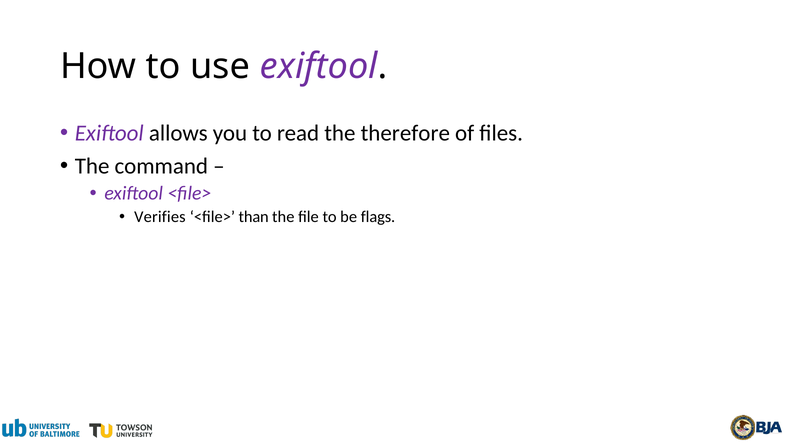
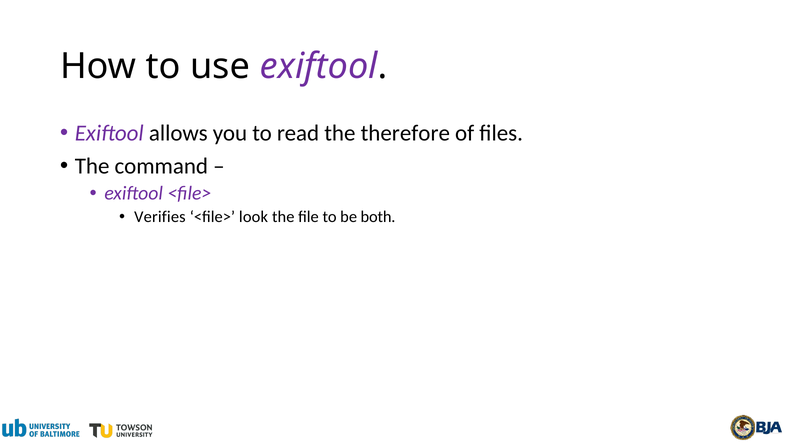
than: than -> look
flags: flags -> both
